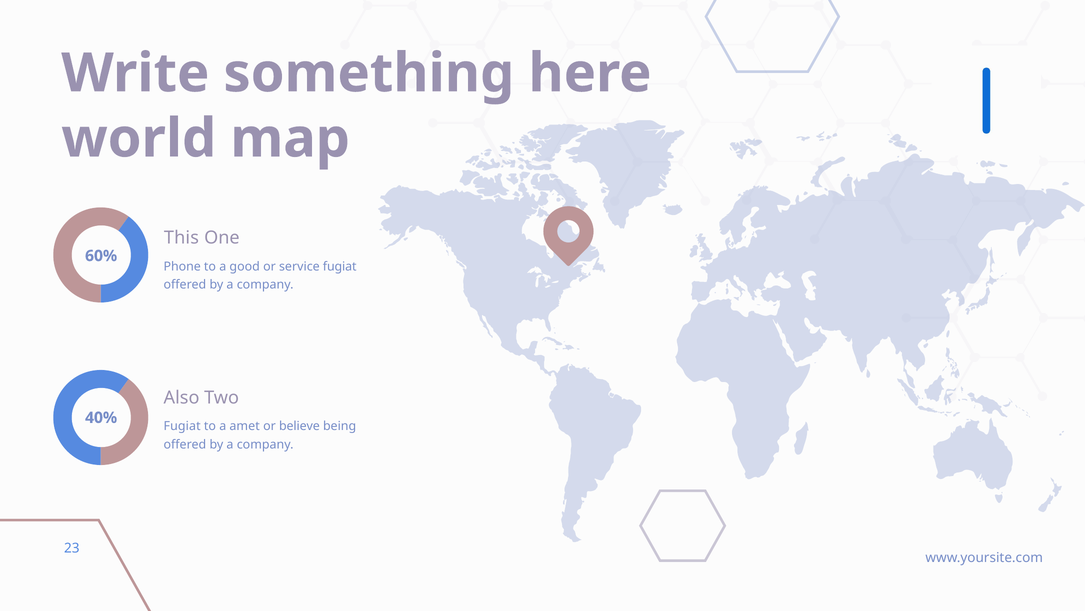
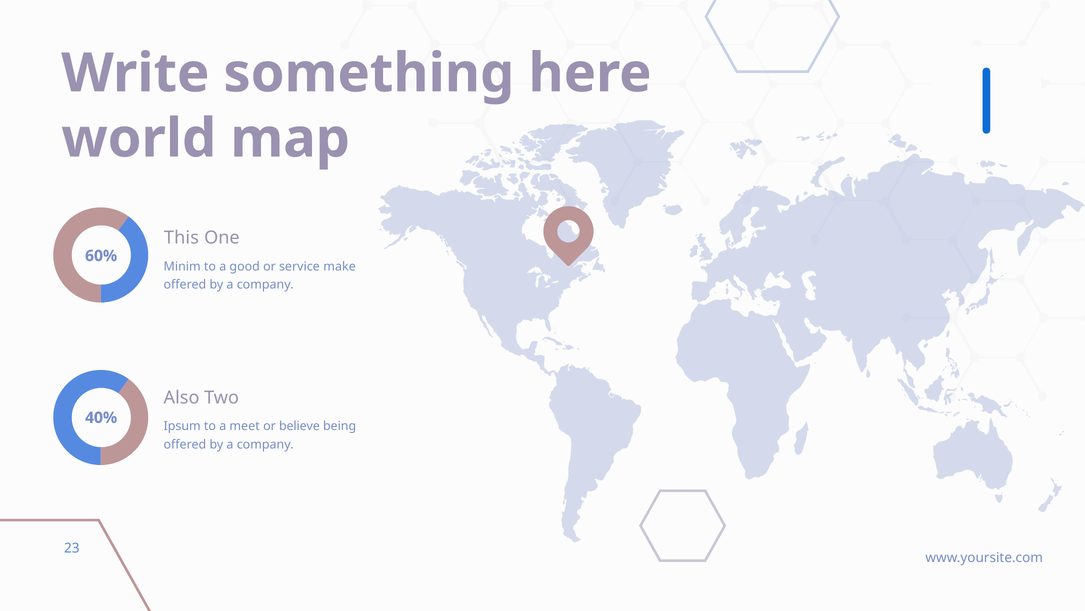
Phone: Phone -> Minim
service fugiat: fugiat -> make
Fugiat at (182, 426): Fugiat -> Ipsum
amet: amet -> meet
